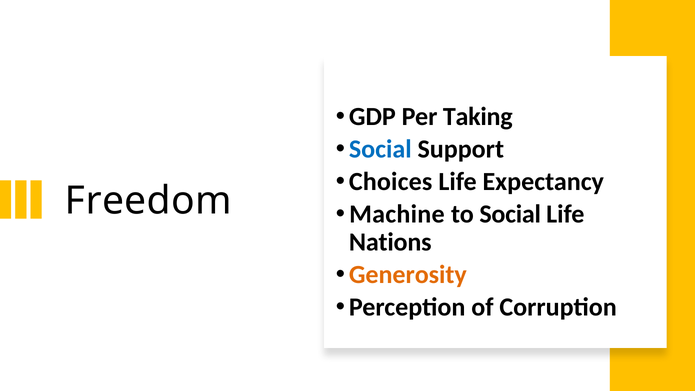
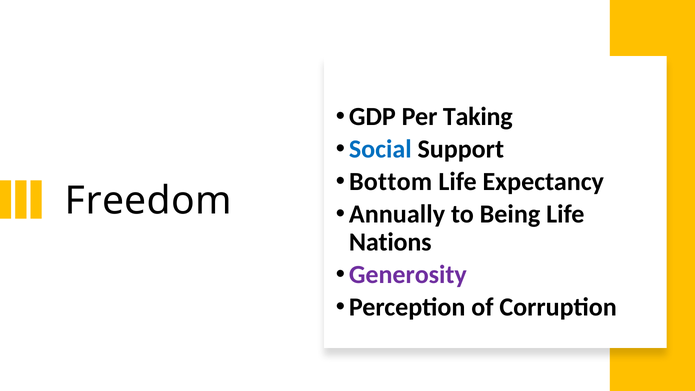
Choices: Choices -> Bottom
Machine: Machine -> Annually
to Social: Social -> Being
Generosity colour: orange -> purple
